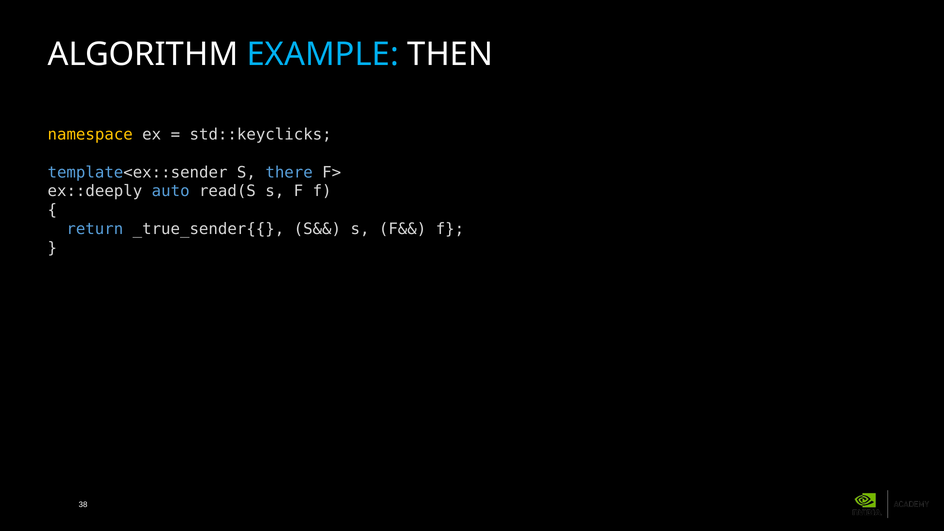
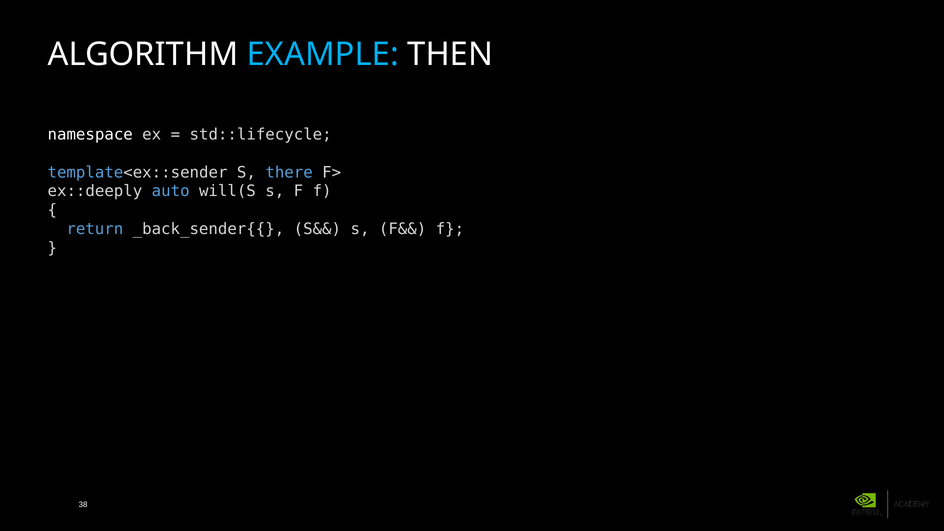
namespace colour: yellow -> white
std::keyclicks: std::keyclicks -> std::lifecycle
read(S: read(S -> will(S
_true_sender{{: _true_sender{{ -> _back_sender{{
